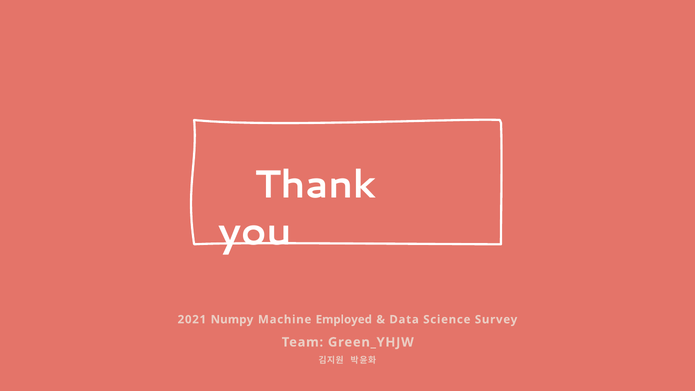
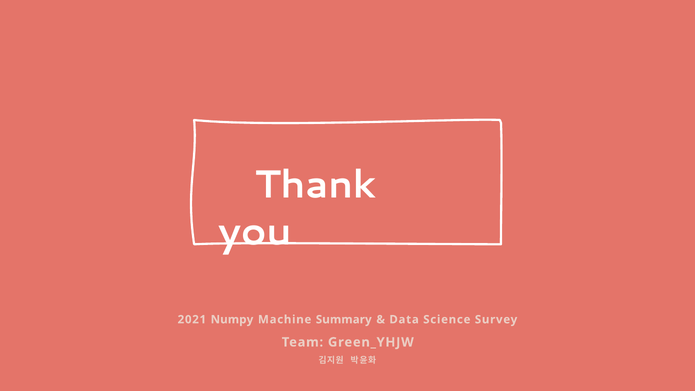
Employed: Employed -> Summary
